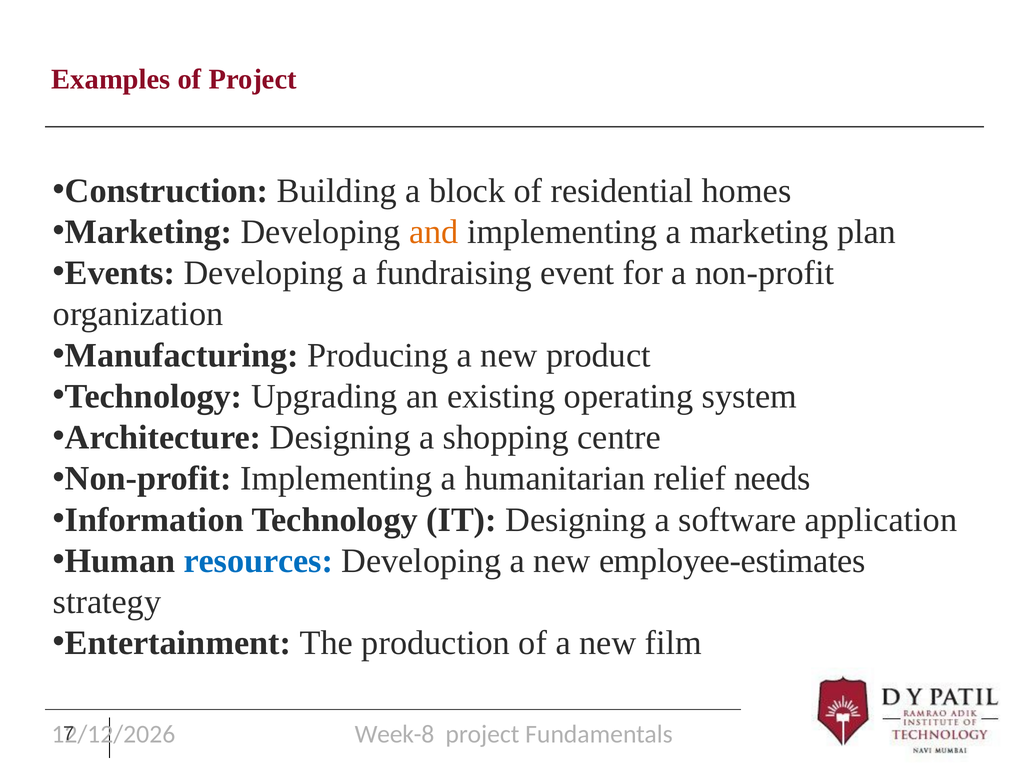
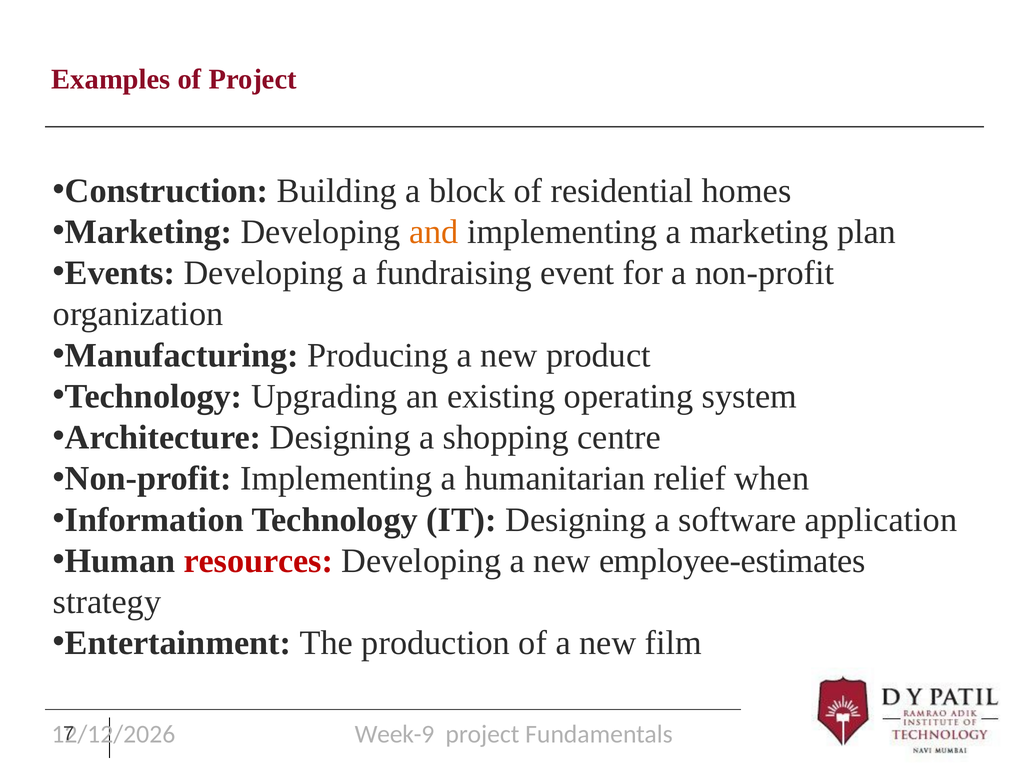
needs: needs -> when
resources colour: blue -> red
Week-8: Week-8 -> Week-9
